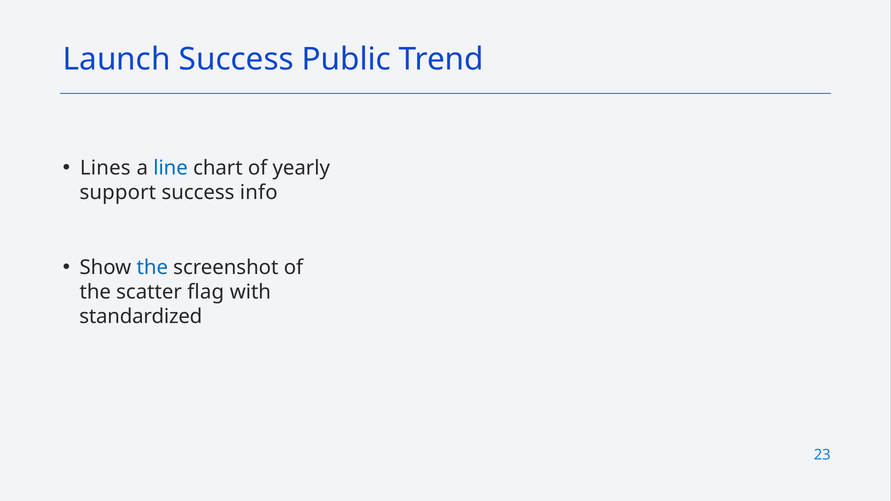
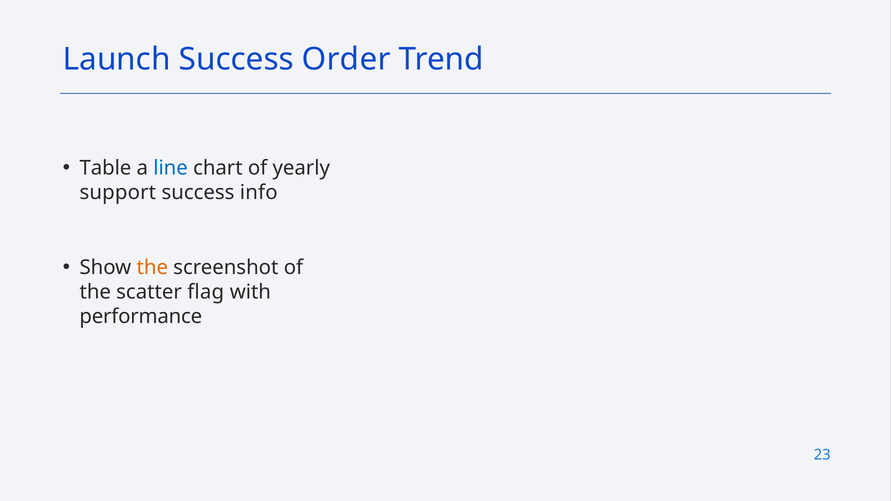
Public: Public -> Order
Lines: Lines -> Table
the at (152, 268) colour: blue -> orange
standardized: standardized -> performance
